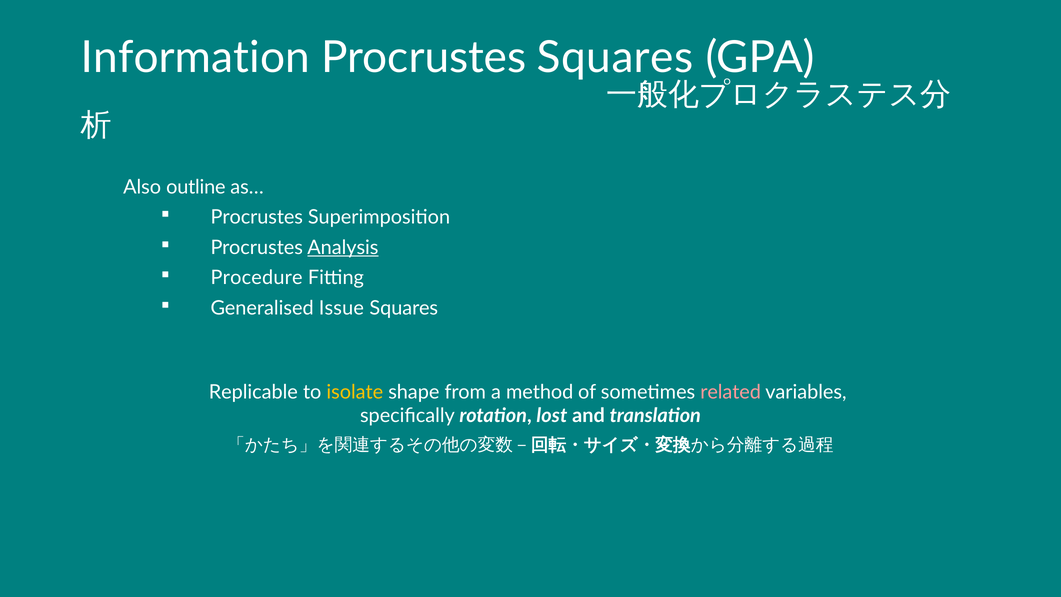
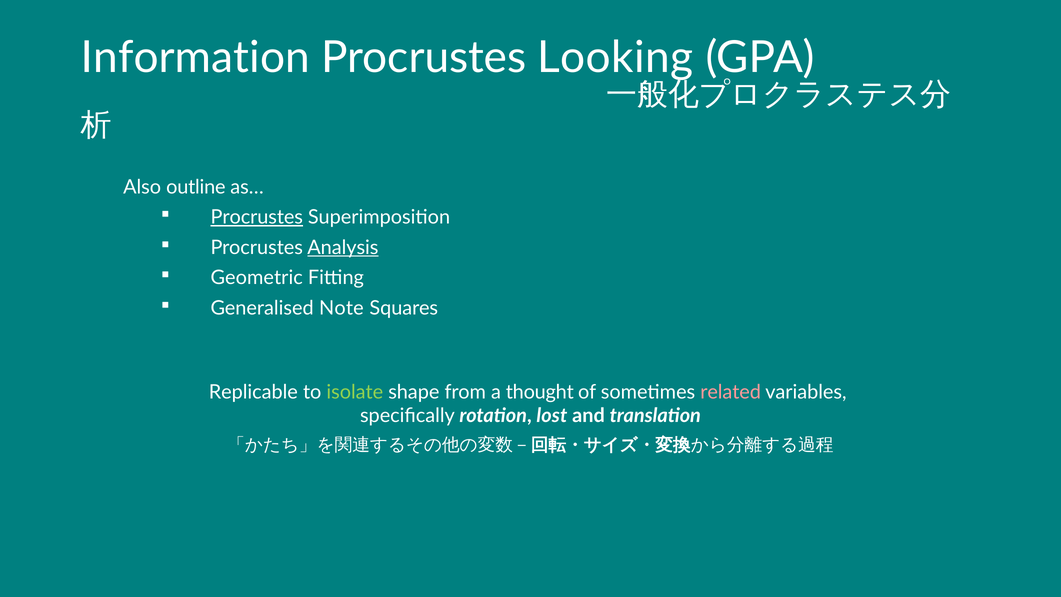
Procrustes Squares: Squares -> Looking
Procrustes at (257, 217) underline: none -> present
Procedure: Procedure -> Geometric
Issue: Issue -> Note
isolate colour: yellow -> light green
method: method -> thought
